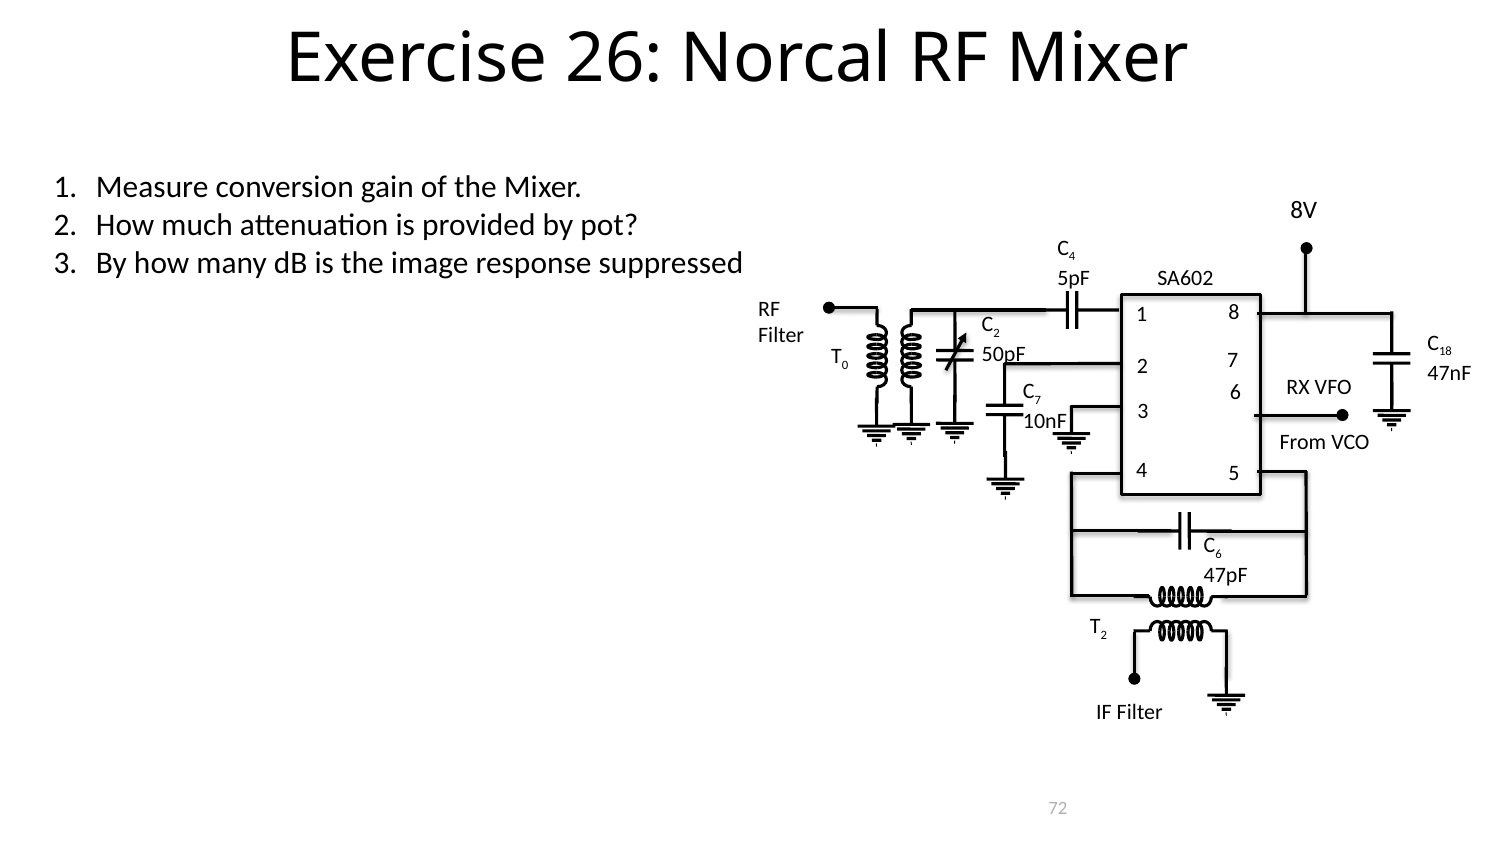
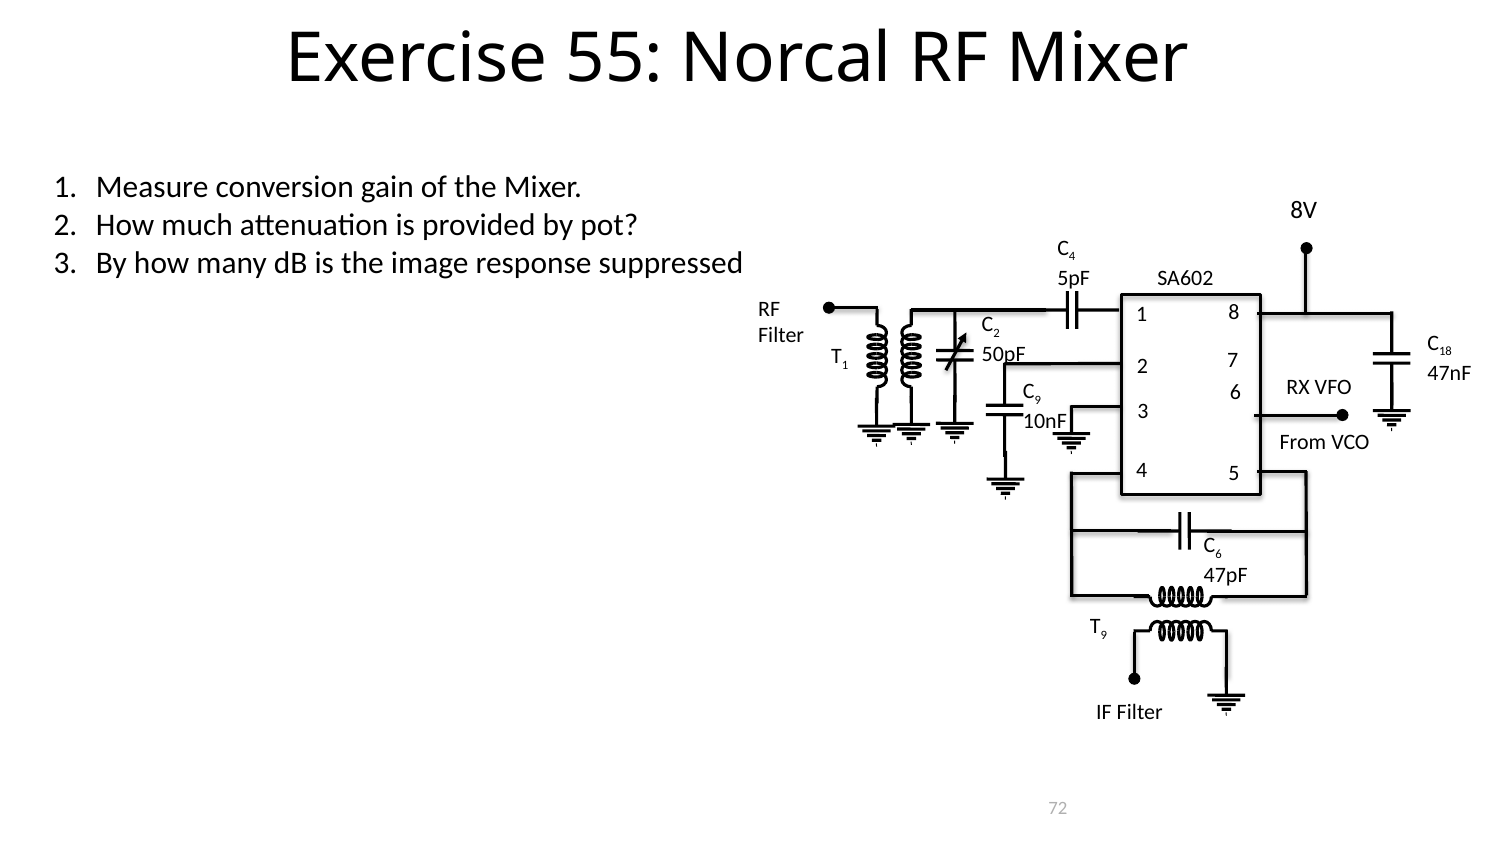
26: 26 -> 55
0 at (845, 365): 0 -> 1
7 at (1038, 400): 7 -> 9
2 at (1104, 635): 2 -> 9
